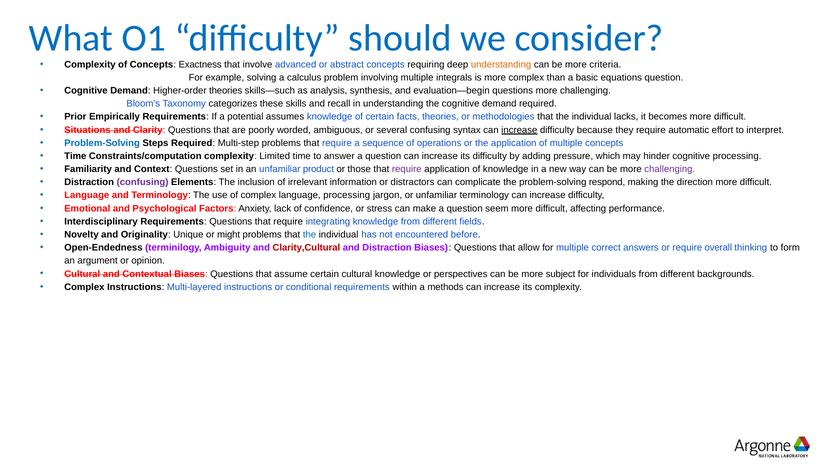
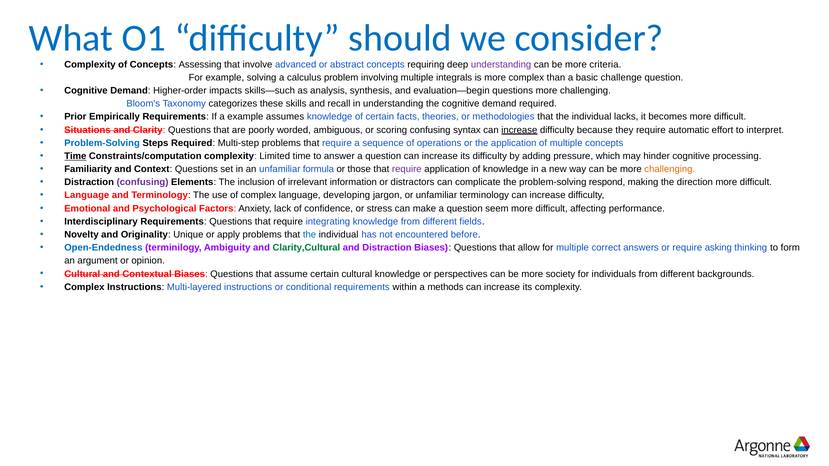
Exactness: Exactness -> Assessing
understanding at (501, 65) colour: orange -> purple
equations: equations -> challenge
Higher-order theories: theories -> impacts
a potential: potential -> example
several: several -> scoring
Time at (75, 156) underline: none -> present
product: product -> formula
challenging at (670, 169) colour: purple -> orange
language processing: processing -> developing
might: might -> apply
Open-Endedness colour: black -> blue
Clarity,Cultural colour: red -> green
overall: overall -> asking
subject: subject -> society
